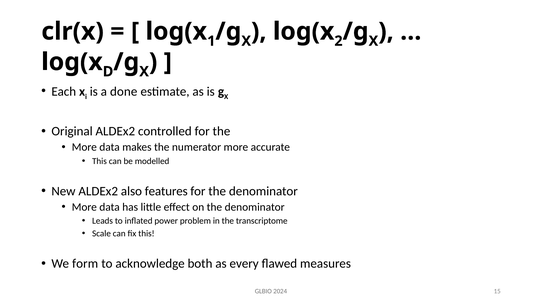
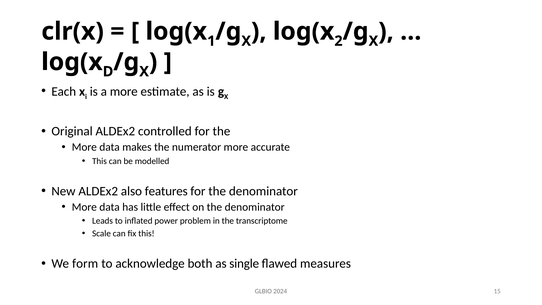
a done: done -> more
every: every -> single
